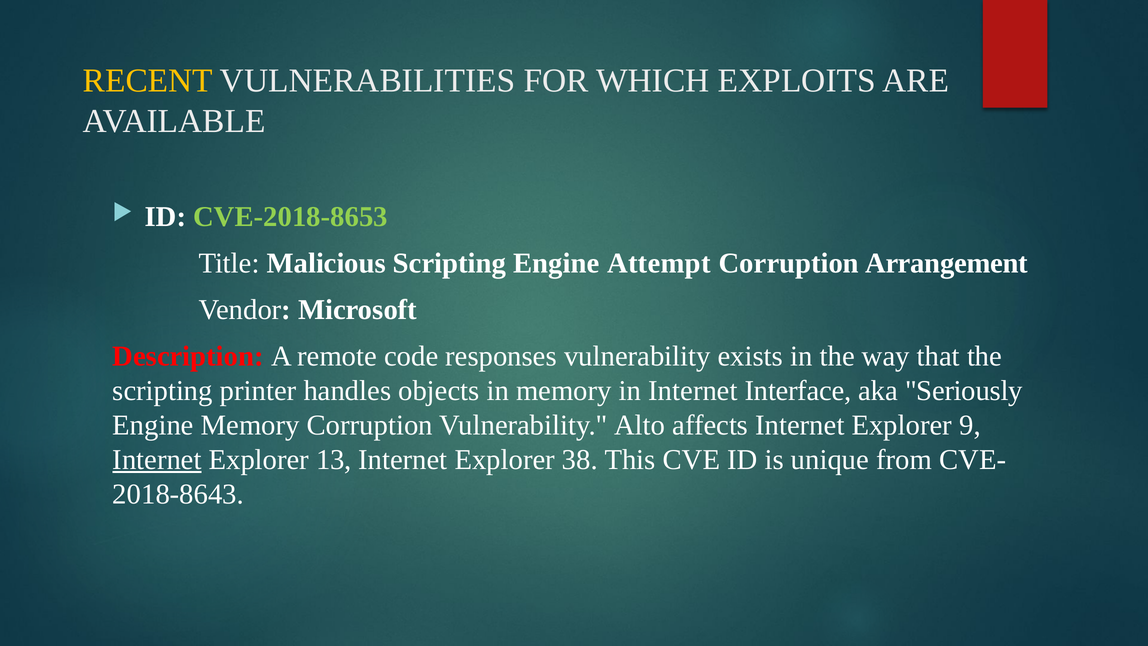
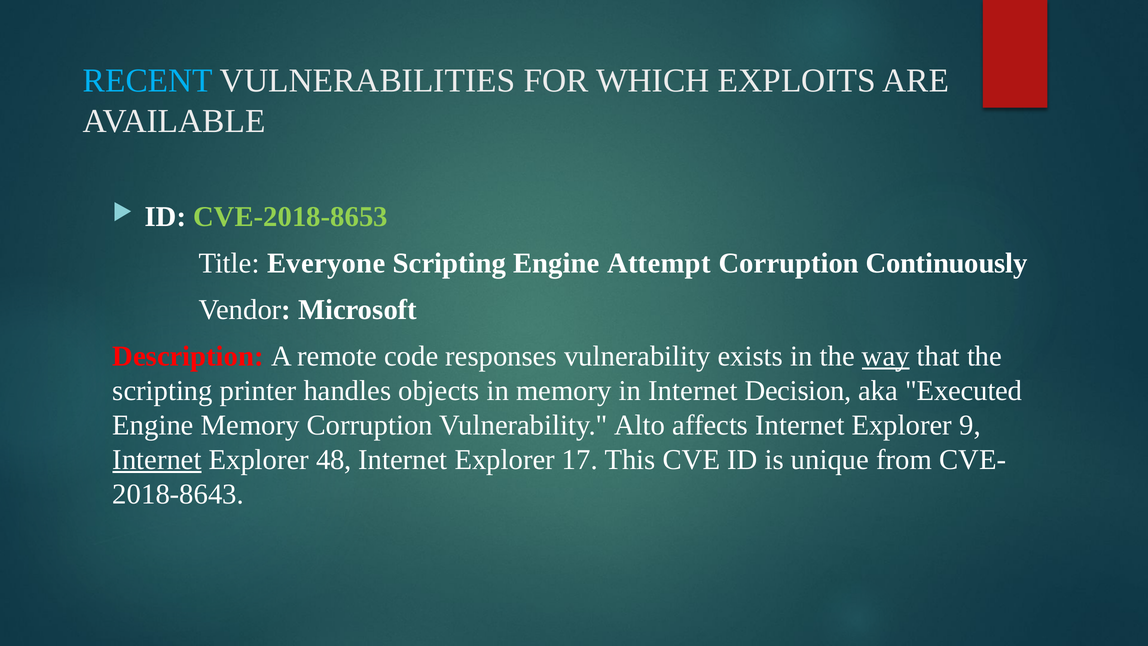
RECENT colour: yellow -> light blue
Malicious: Malicious -> Everyone
Arrangement: Arrangement -> Continuously
way underline: none -> present
Interface: Interface -> Decision
Seriously: Seriously -> Executed
13: 13 -> 48
38: 38 -> 17
